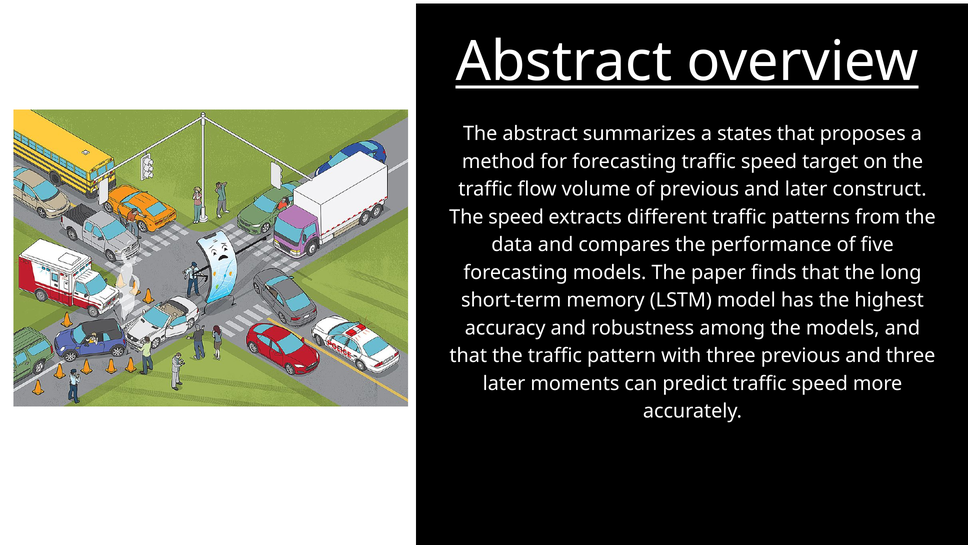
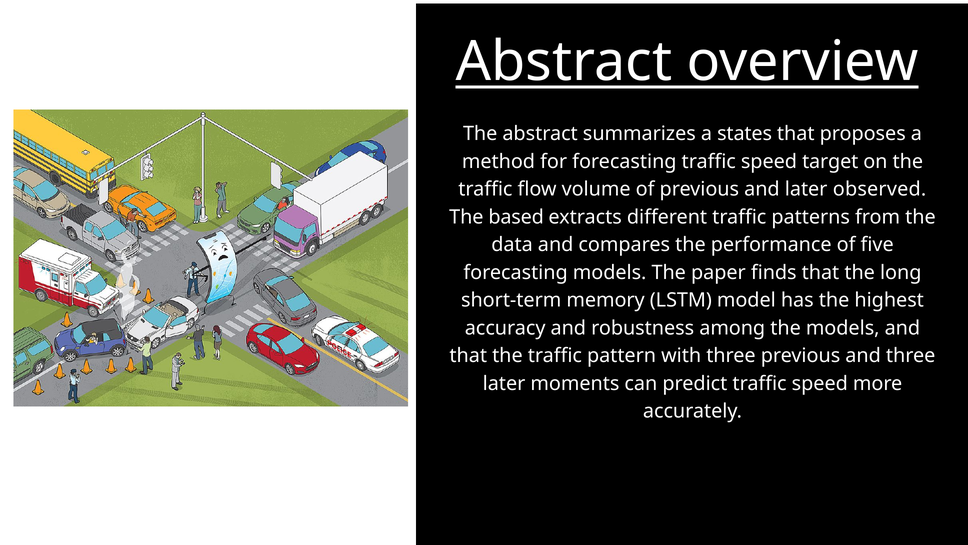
construct: construct -> observed
The speed: speed -> based
